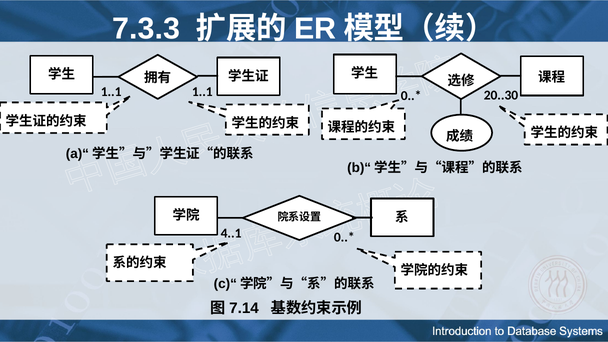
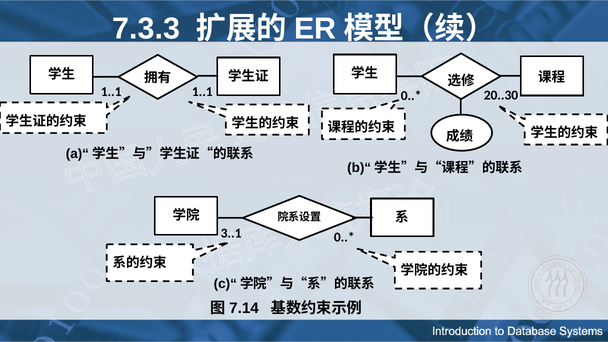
4..1: 4..1 -> 3..1
